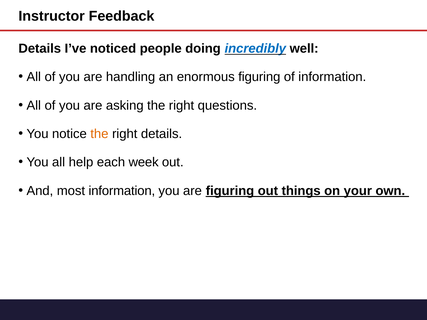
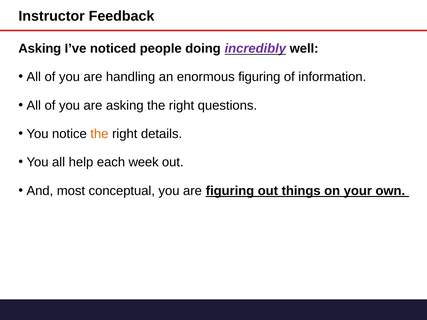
Details at (40, 49): Details -> Asking
incredibly colour: blue -> purple
most information: information -> conceptual
